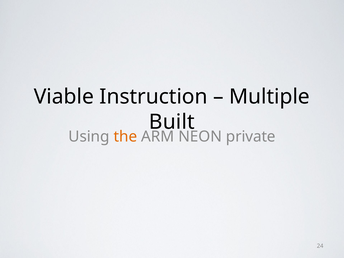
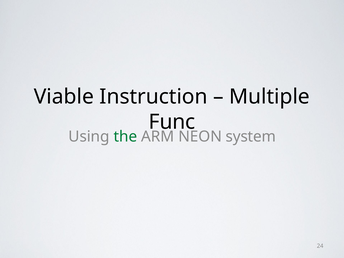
Built: Built -> Func
the colour: orange -> green
private: private -> system
